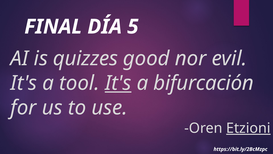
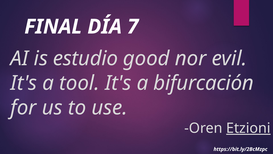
5: 5 -> 7
quizzes: quizzes -> estudio
It's at (118, 83) underline: present -> none
